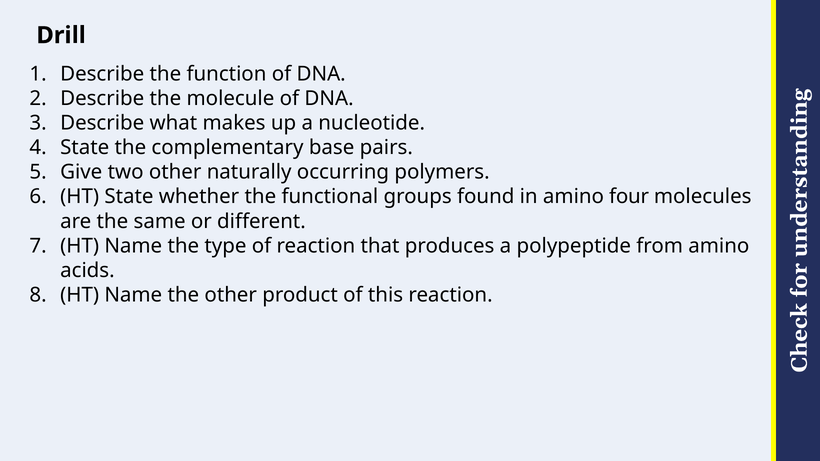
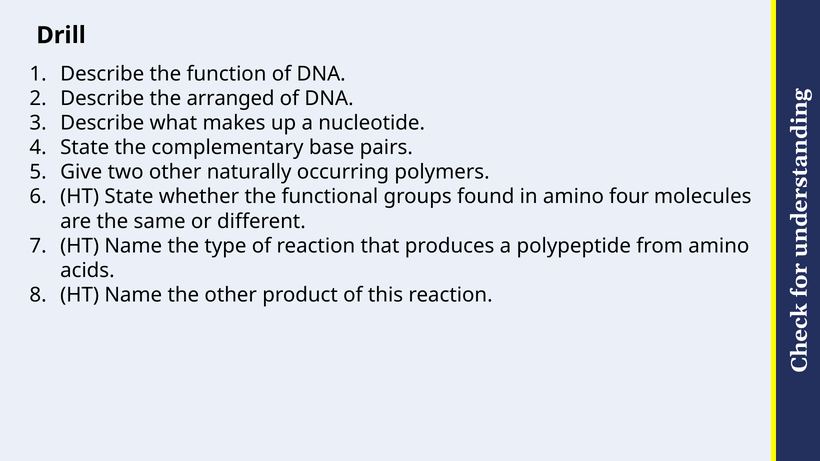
molecule: molecule -> arranged
